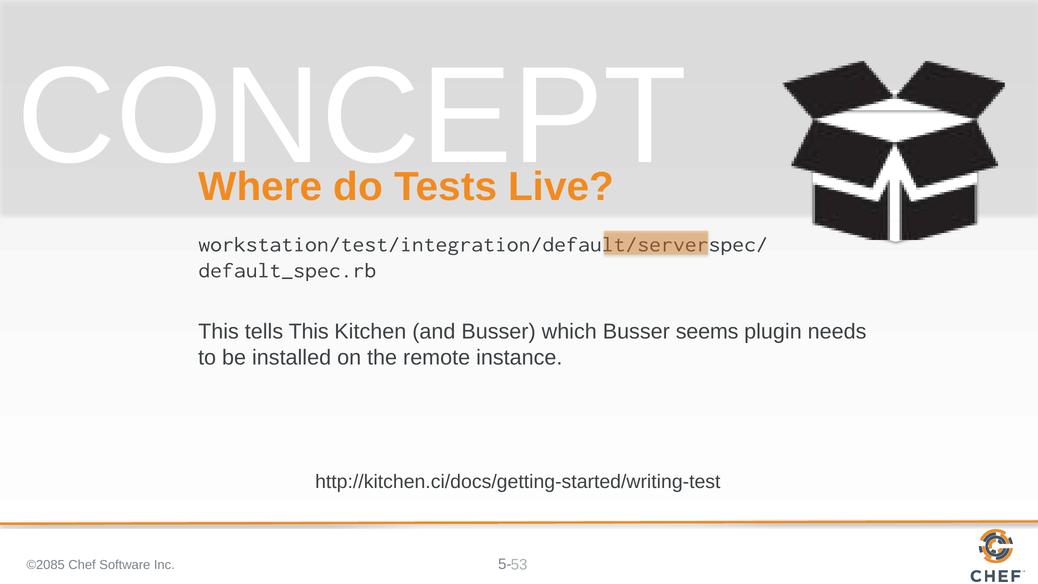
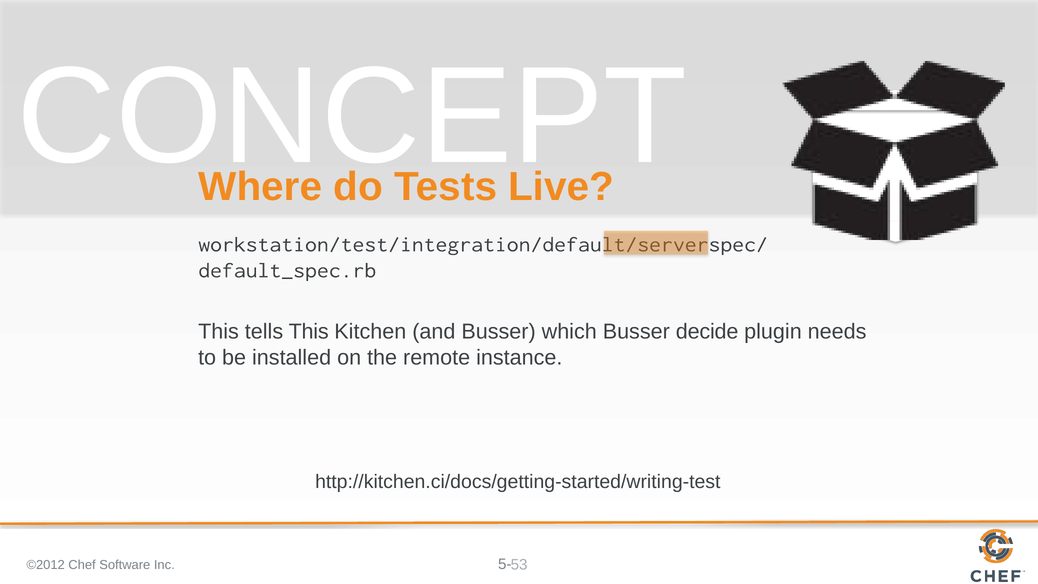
seems: seems -> decide
©2085: ©2085 -> ©2012
